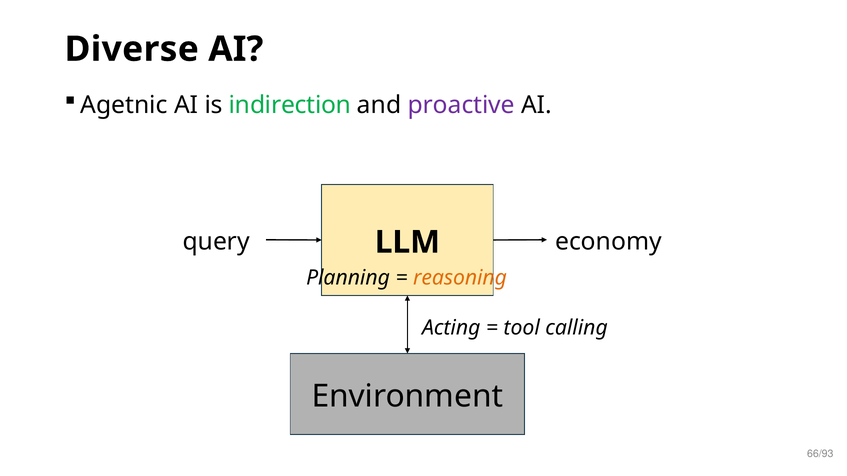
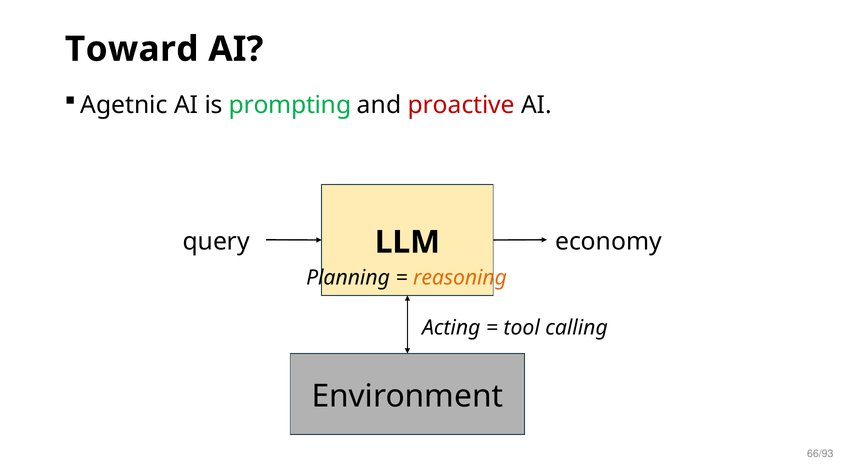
Diverse: Diverse -> Toward
indirection: indirection -> prompting
proactive colour: purple -> red
